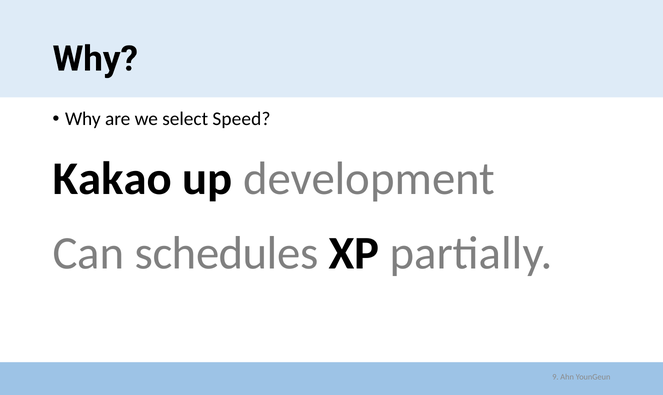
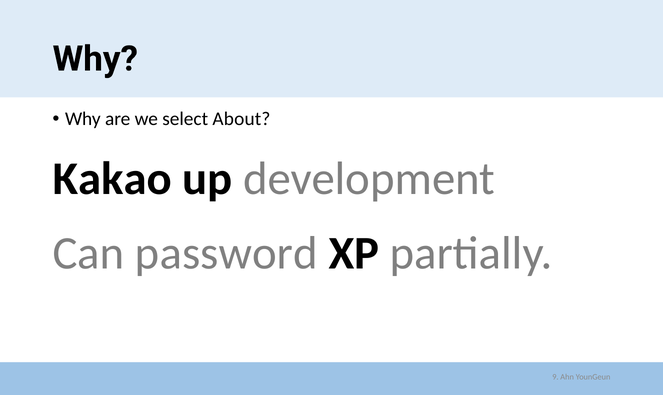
Speed: Speed -> About
schedules: schedules -> password
